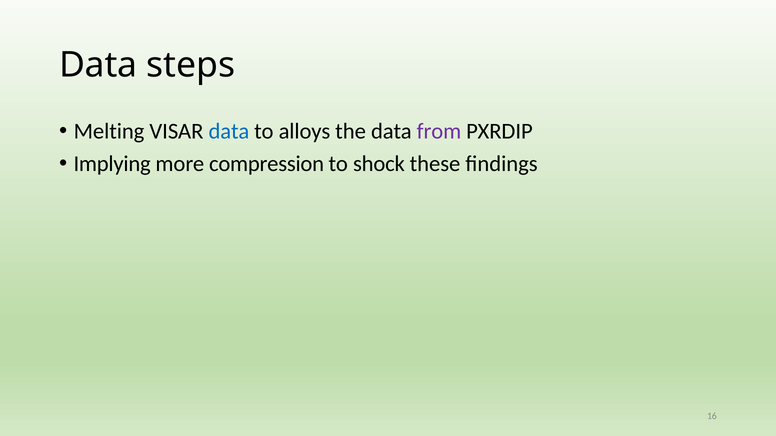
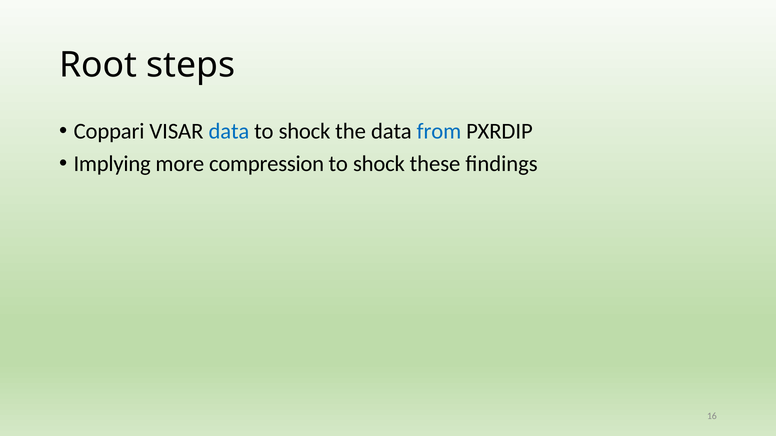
Data at (98, 65): Data -> Root
Melting: Melting -> Coppari
alloys at (304, 131): alloys -> shock
from colour: purple -> blue
